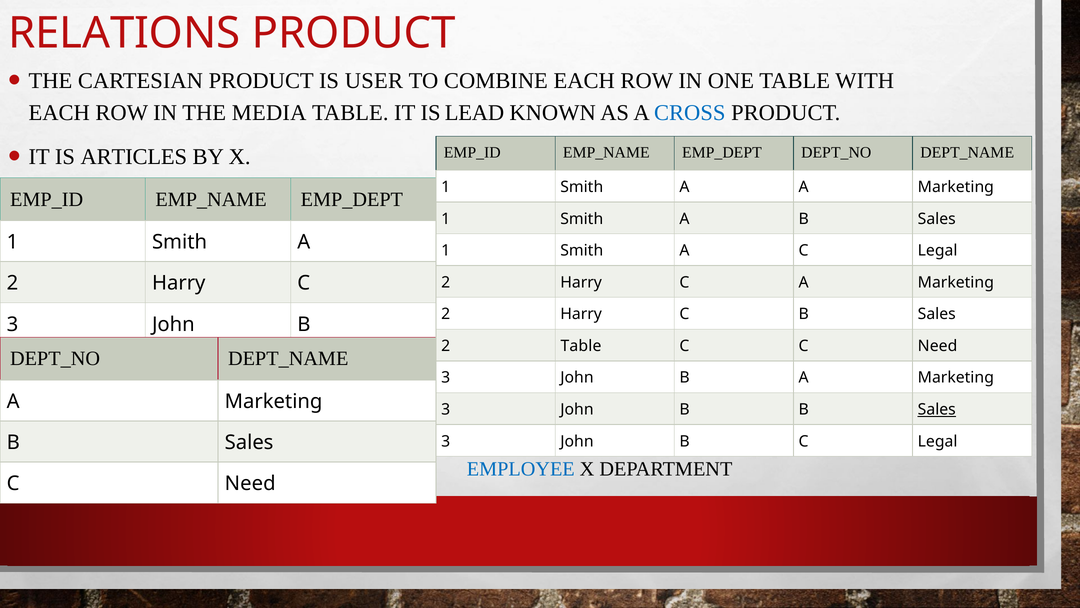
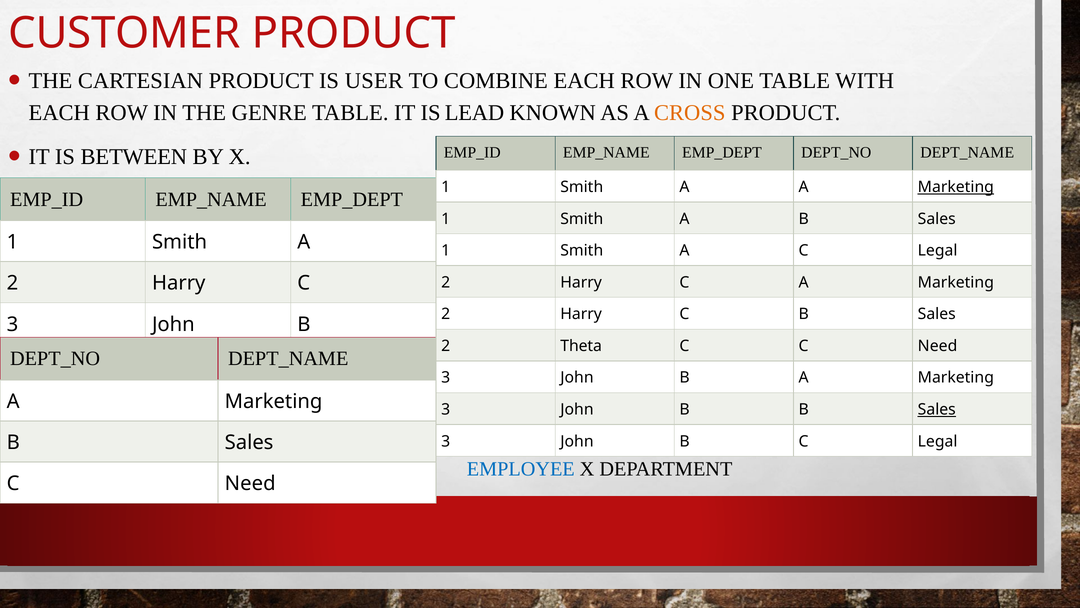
RELATIONS: RELATIONS -> CUSTOMER
MEDIA: MEDIA -> GENRE
CROSS colour: blue -> orange
ARTICLES: ARTICLES -> BETWEEN
Marketing at (956, 187) underline: none -> present
2 Table: Table -> Theta
